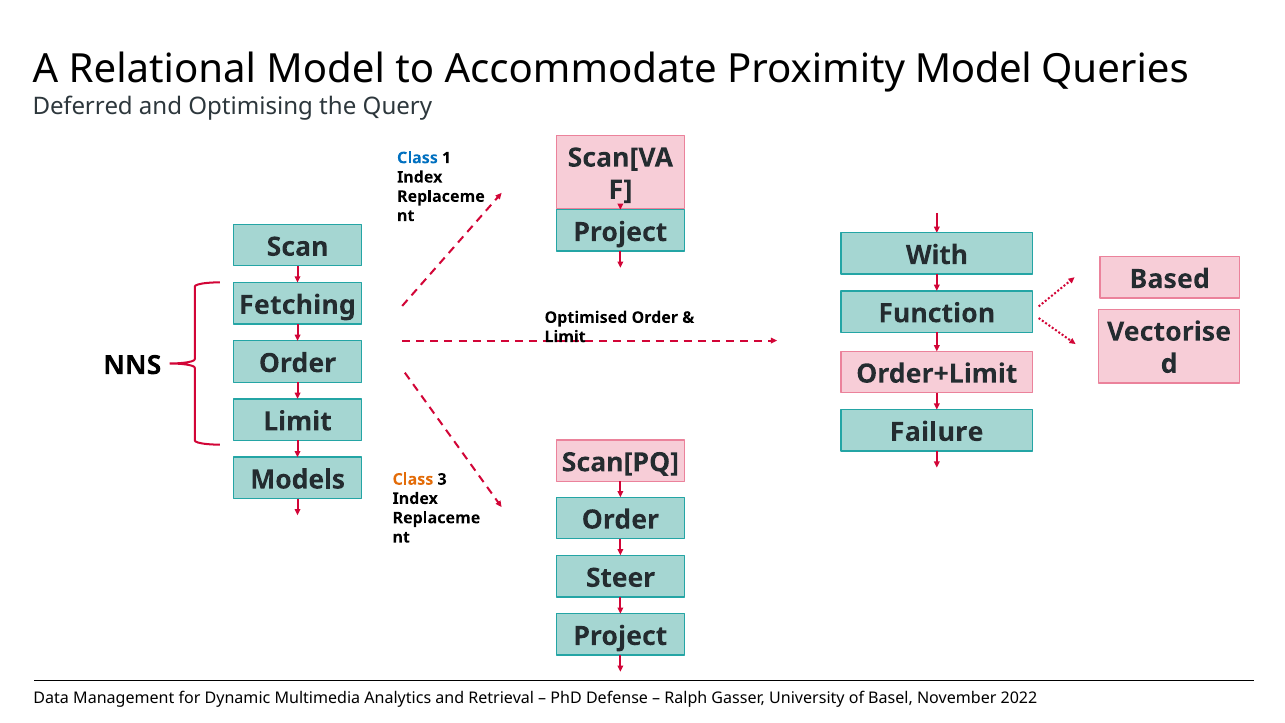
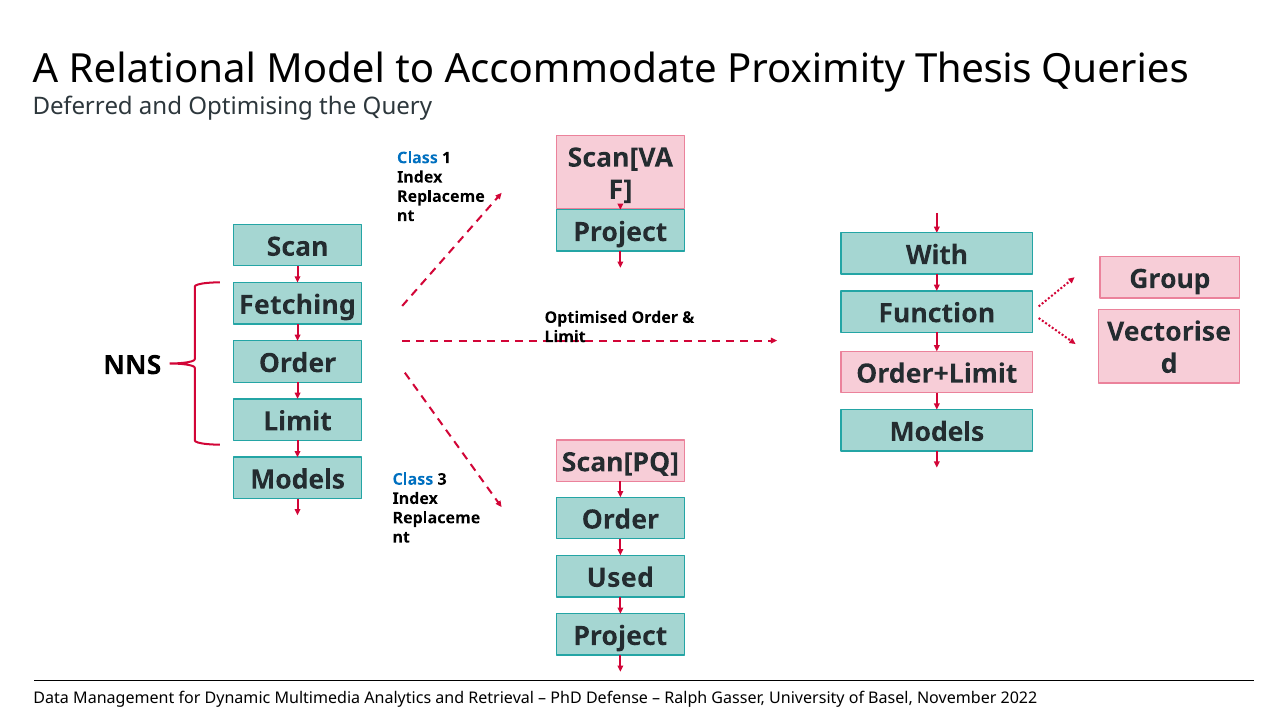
Proximity Model: Model -> Thesis
Based: Based -> Group
Failure at (937, 432): Failure -> Models
Class at (413, 479) colour: orange -> blue
Steer: Steer -> Used
